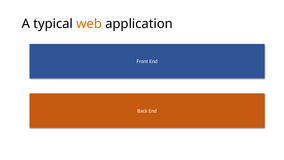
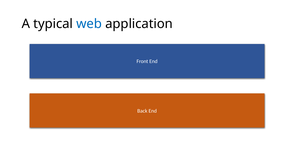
web colour: orange -> blue
